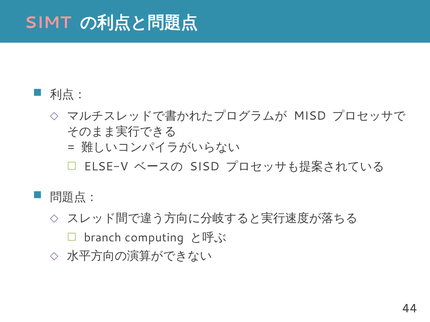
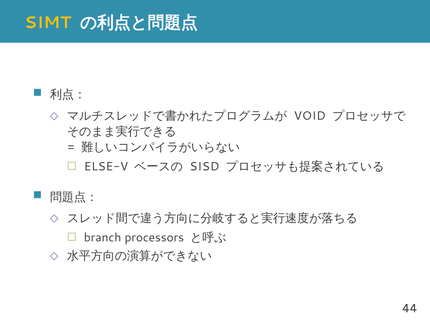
SIMT colour: pink -> yellow
MISD: MISD -> VOID
computing: computing -> processors
